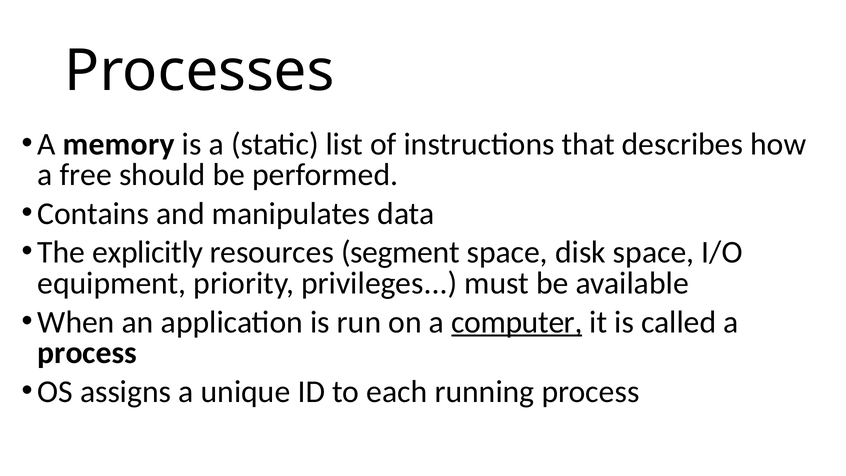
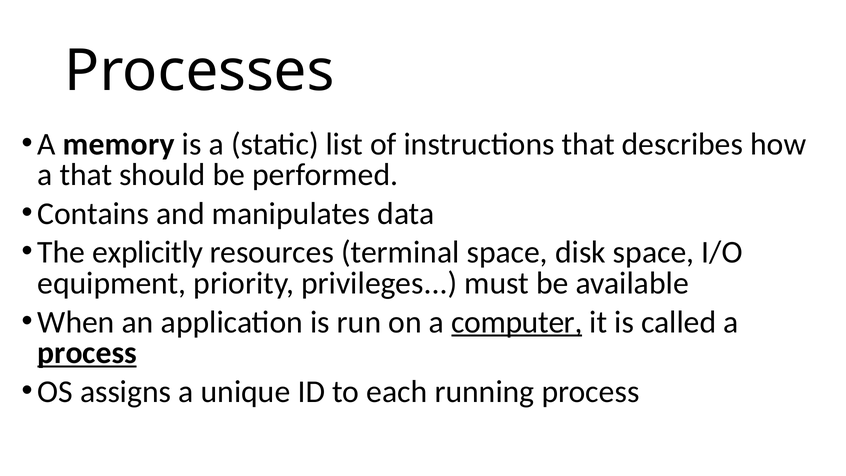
a free: free -> that
segment: segment -> terminal
process at (87, 353) underline: none -> present
